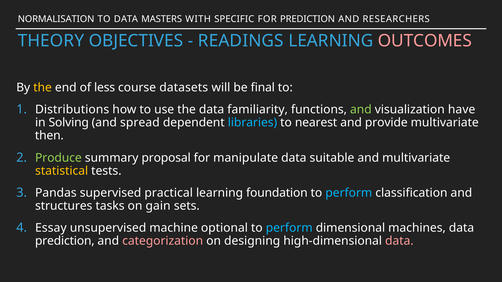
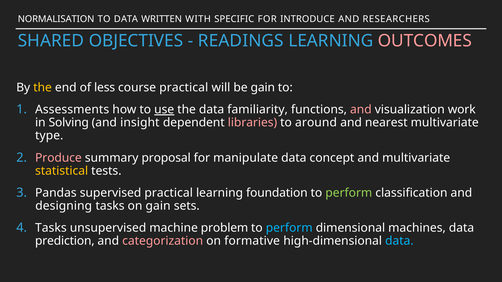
MASTERS: MASTERS -> WRITTEN
FOR PREDICTION: PREDICTION -> INTRODUCE
THEORY: THEORY -> SHARED
course datasets: datasets -> practical
be final: final -> gain
Distributions: Distributions -> Assessments
use underline: none -> present
and at (361, 110) colour: light green -> pink
have: have -> work
spread: spread -> insight
libraries colour: light blue -> pink
nearest: nearest -> around
provide: provide -> nearest
then: then -> type
Produce colour: light green -> pink
suitable: suitable -> concept
perform at (349, 193) colour: light blue -> light green
structures: structures -> designing
Essay at (51, 228): Essay -> Tasks
optional: optional -> problem
designing: designing -> formative
data at (399, 241) colour: pink -> light blue
